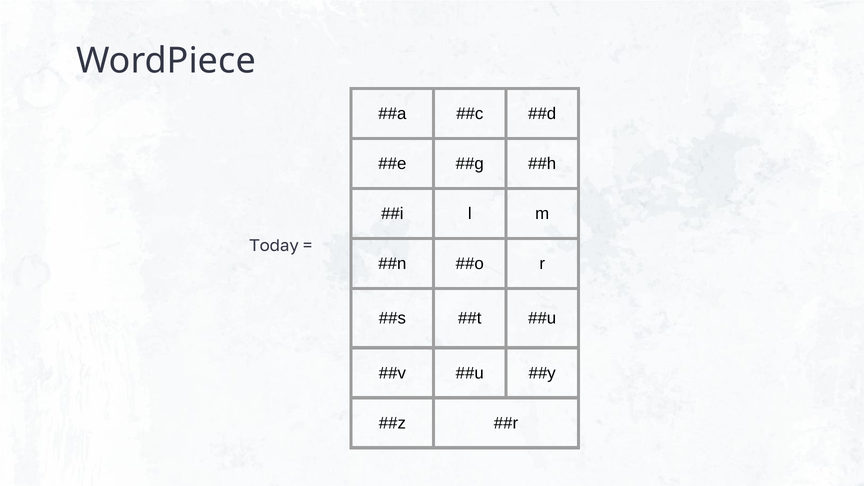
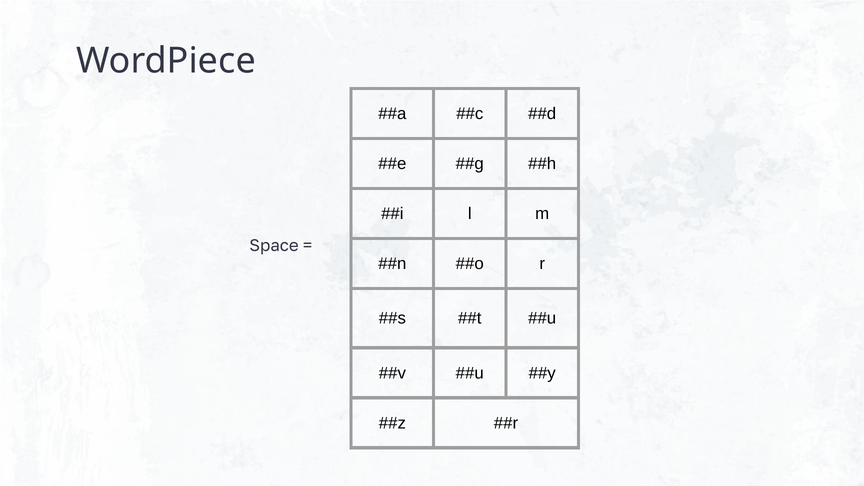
Today: Today -> Space
